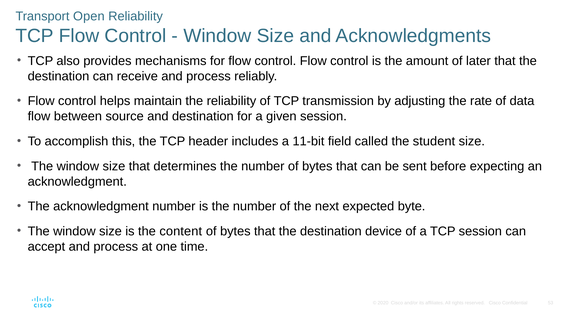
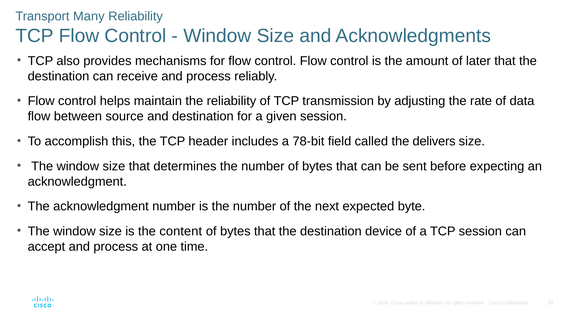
Open: Open -> Many
11-bit: 11-bit -> 78-bit
student: student -> delivers
